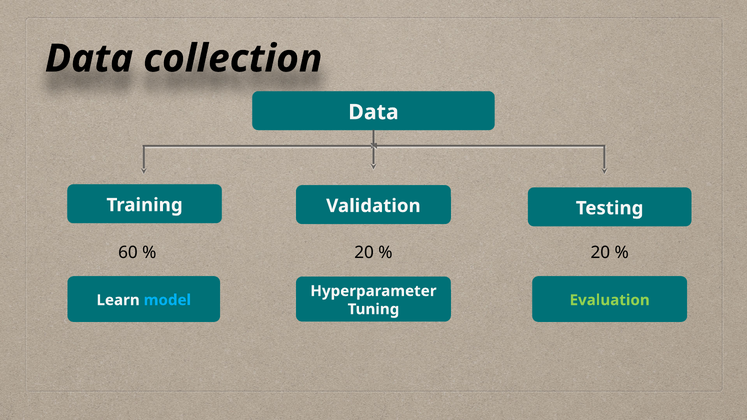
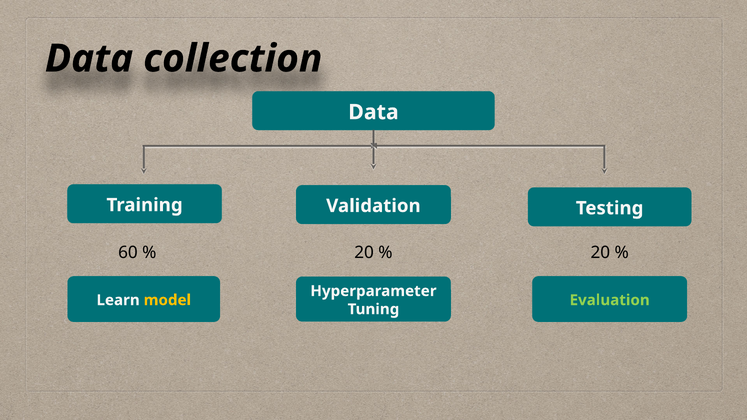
model colour: light blue -> yellow
